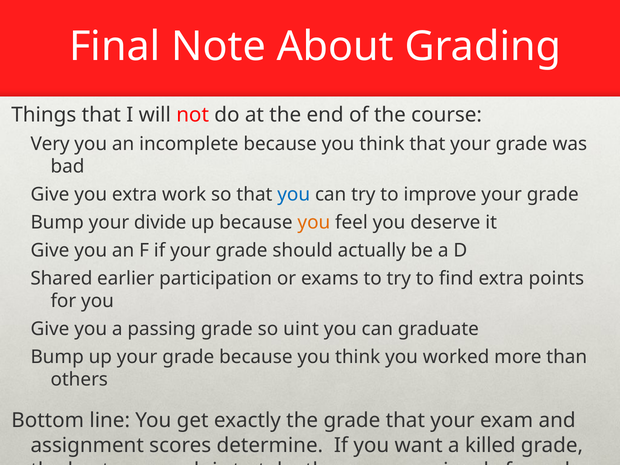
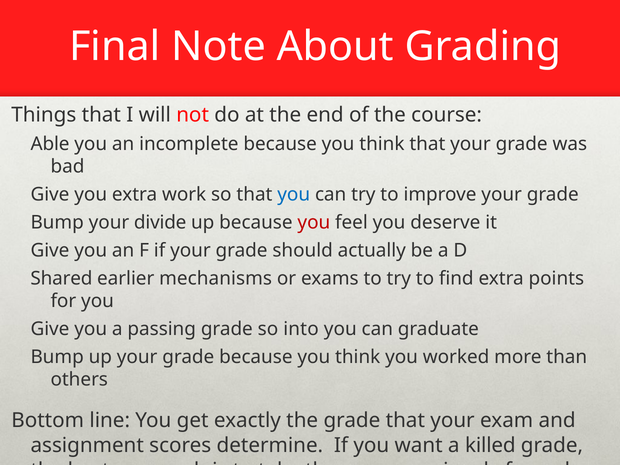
Very: Very -> Able
you at (314, 222) colour: orange -> red
participation: participation -> mechanisms
uint: uint -> into
